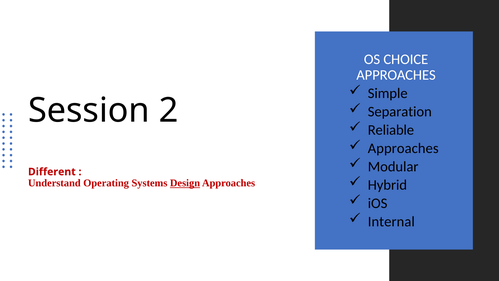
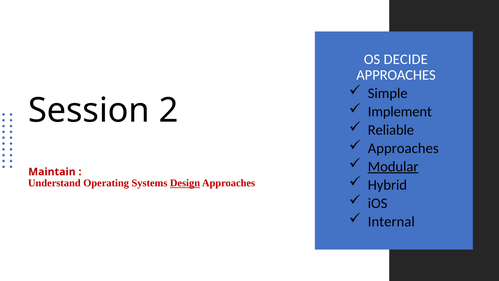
CHOICE: CHOICE -> DECIDE
Separation: Separation -> Implement
Modular underline: none -> present
Different: Different -> Maintain
